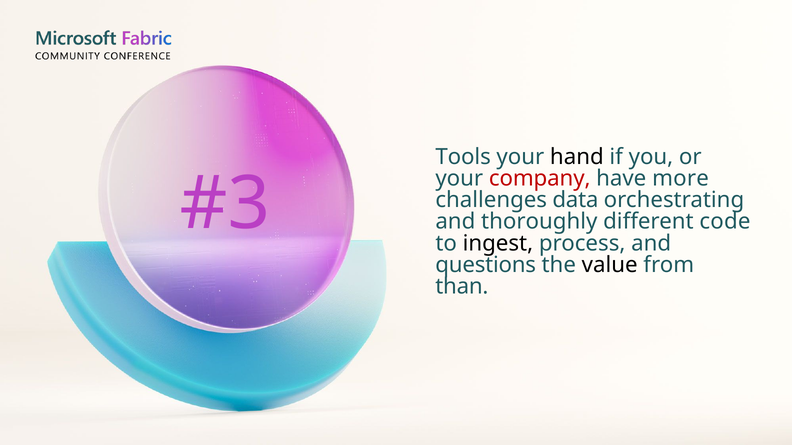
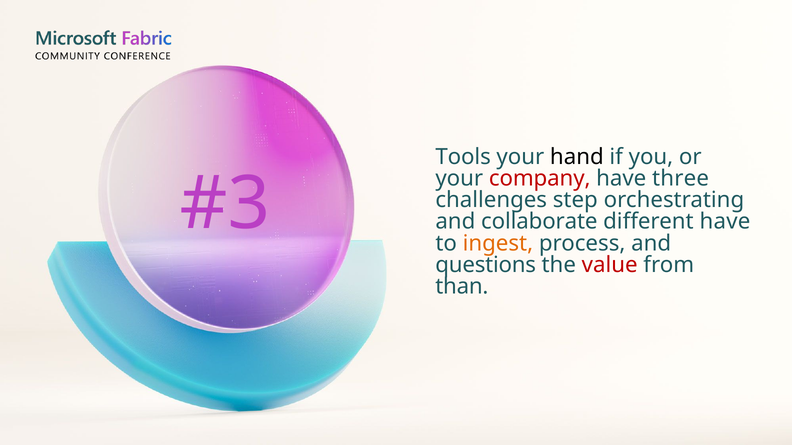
more: more -> three
data: data -> step
thoroughly: thoroughly -> collaborate
different code: code -> have
ingest colour: black -> orange
value colour: black -> red
